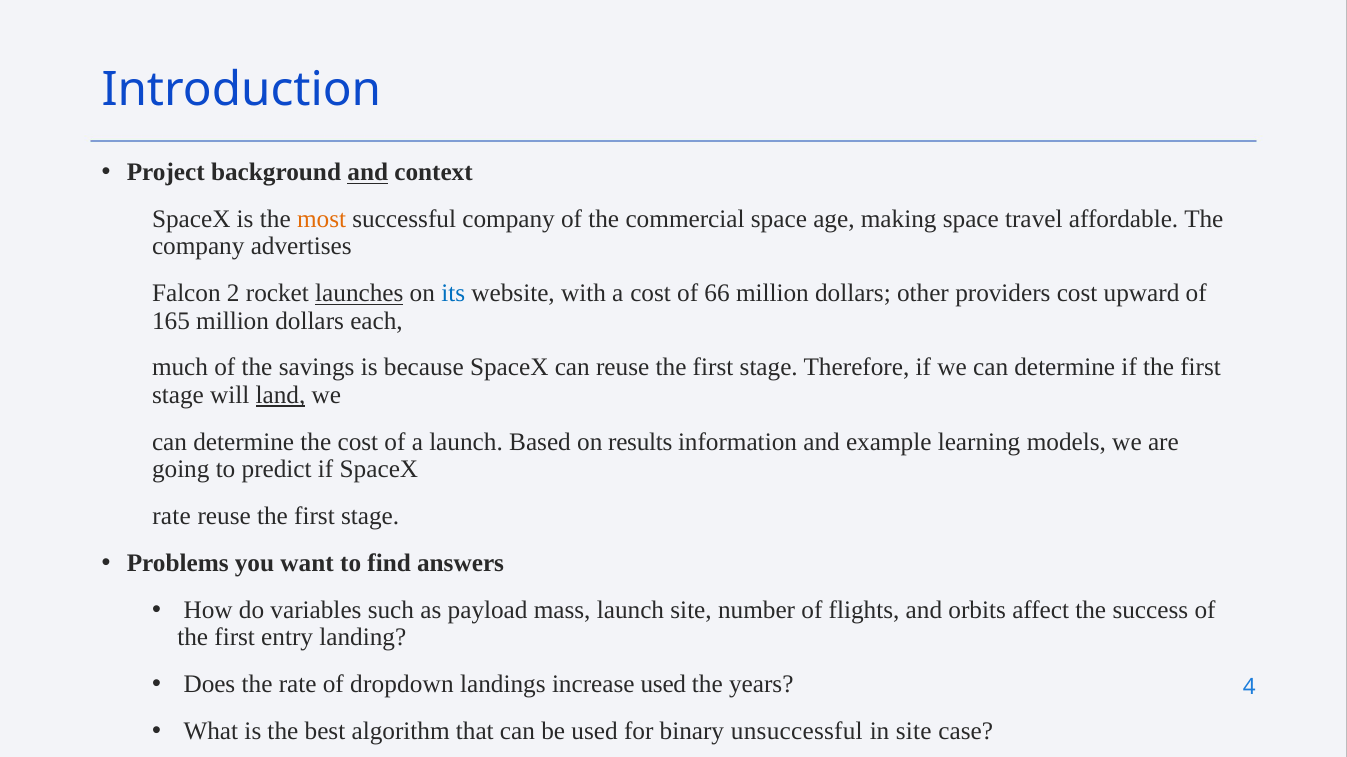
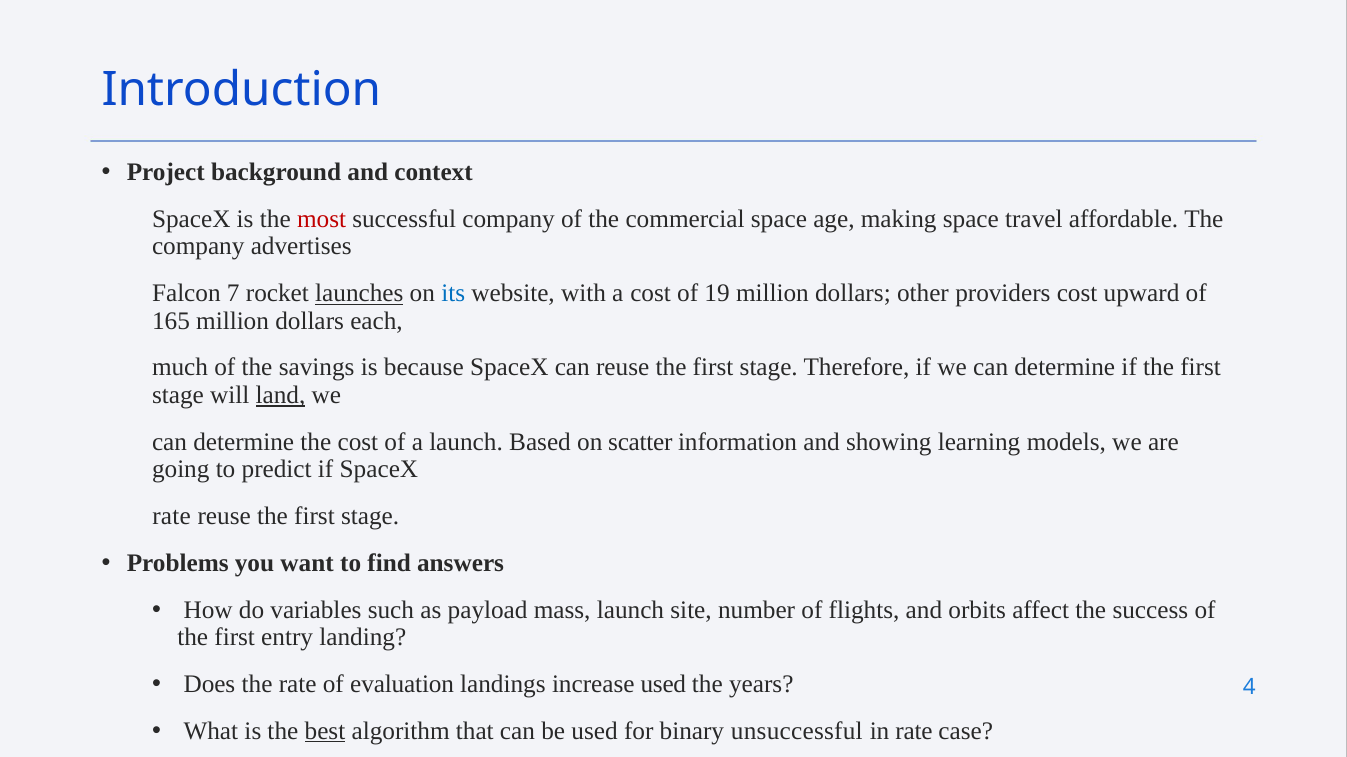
and at (368, 173) underline: present -> none
most colour: orange -> red
2: 2 -> 7
66: 66 -> 19
results: results -> scatter
example: example -> showing
dropdown: dropdown -> evaluation
best underline: none -> present
in site: site -> rate
